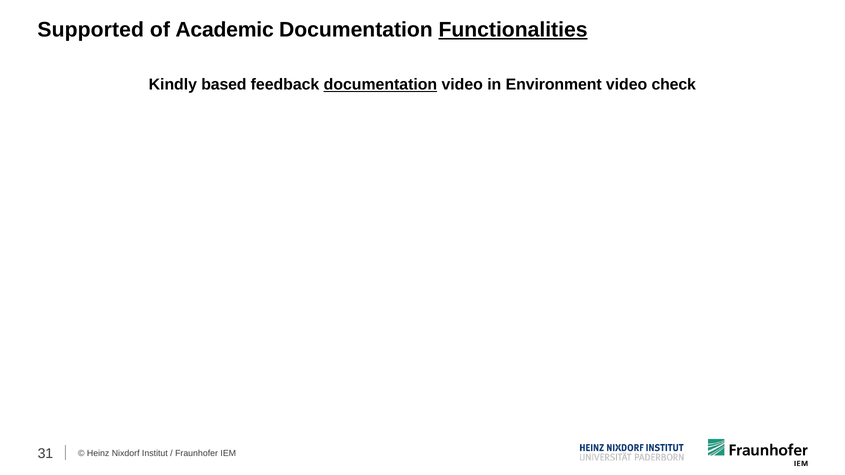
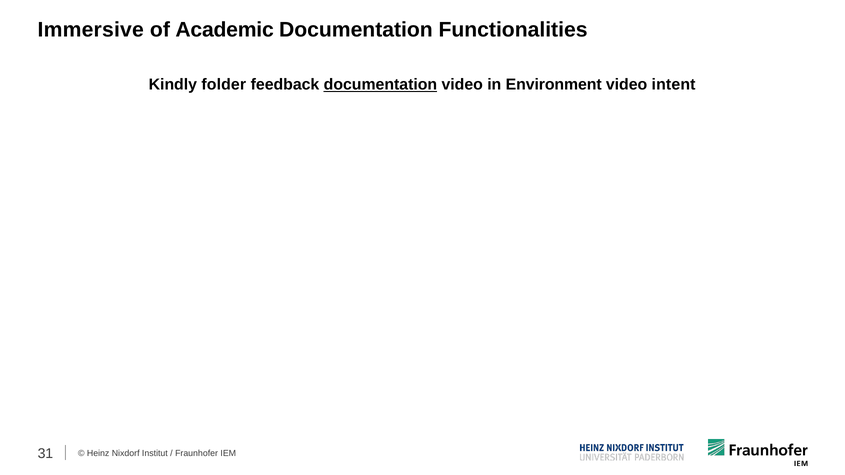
Supported: Supported -> Immersive
Functionalities underline: present -> none
based: based -> folder
check: check -> intent
